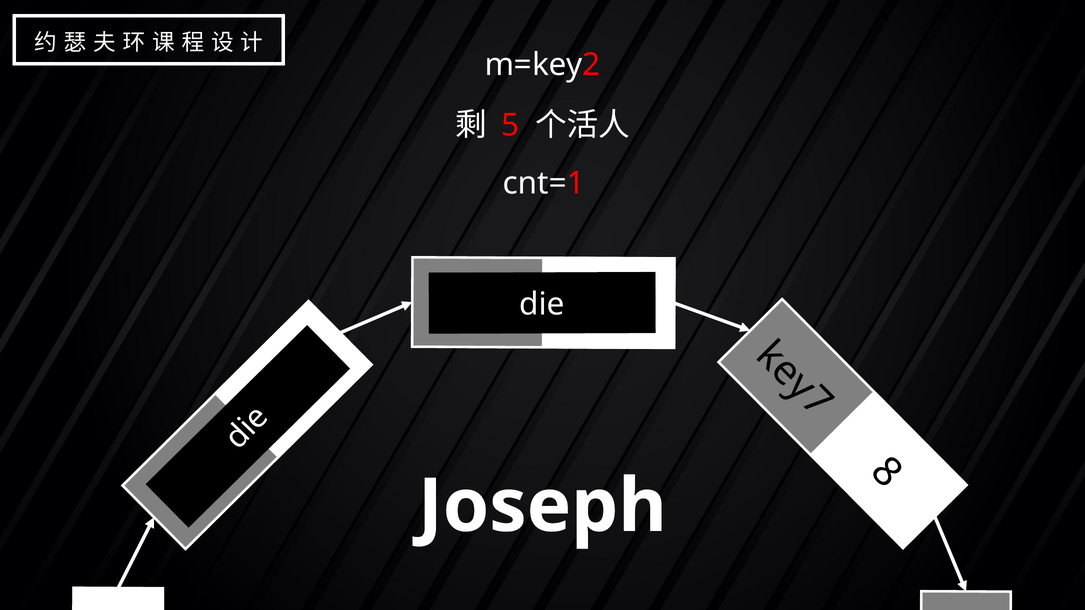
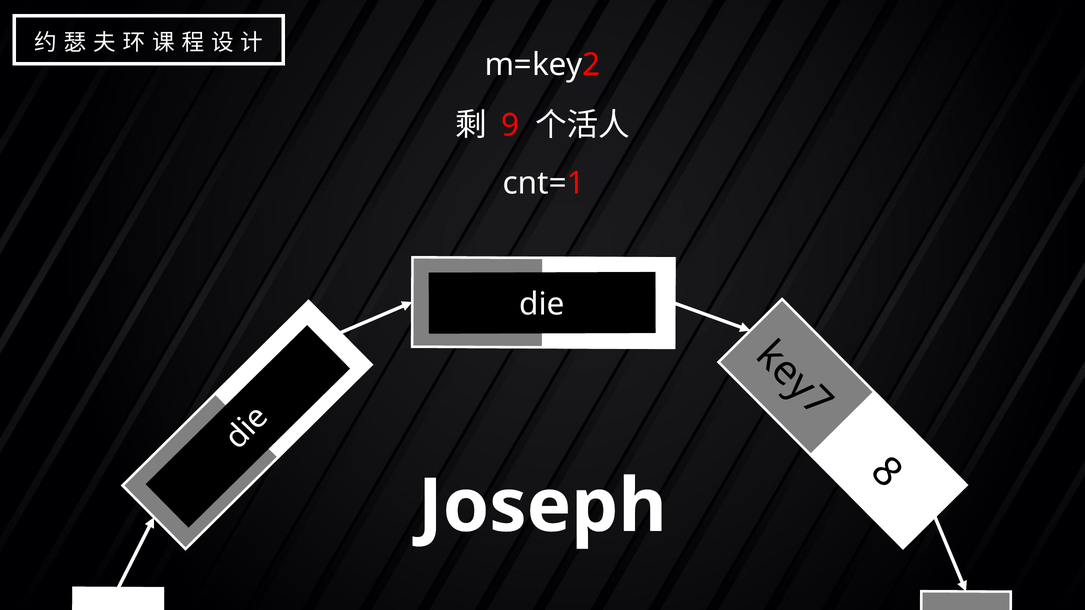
5 at (510, 125): 5 -> 9
